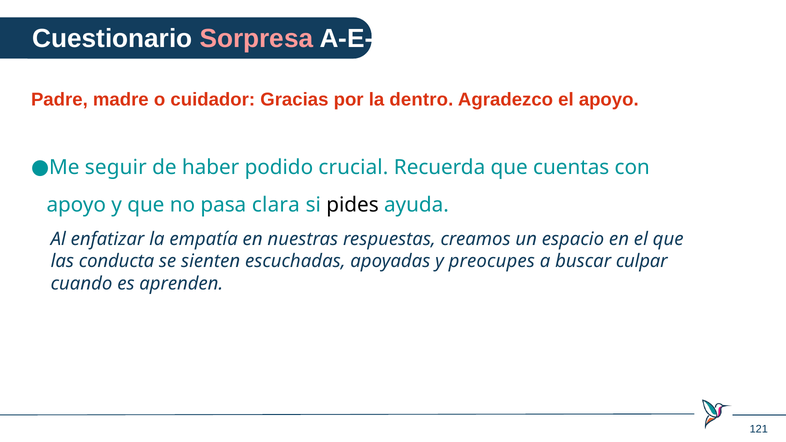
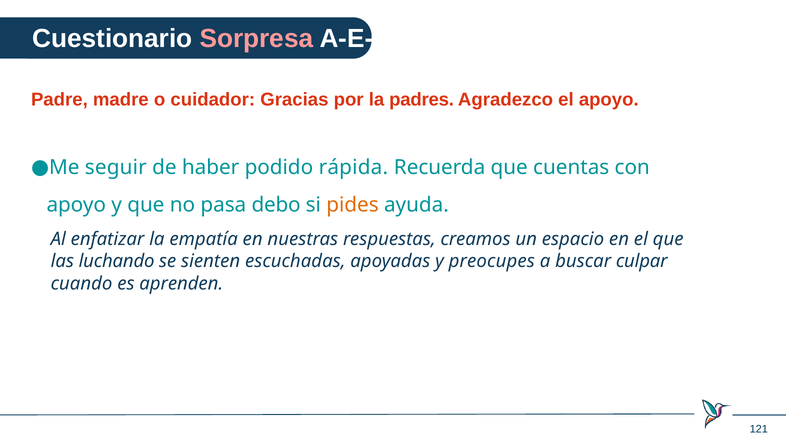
dentro: dentro -> padres
crucial: crucial -> rápida
clara: clara -> debo
pides colour: black -> orange
conducta: conducta -> luchando
